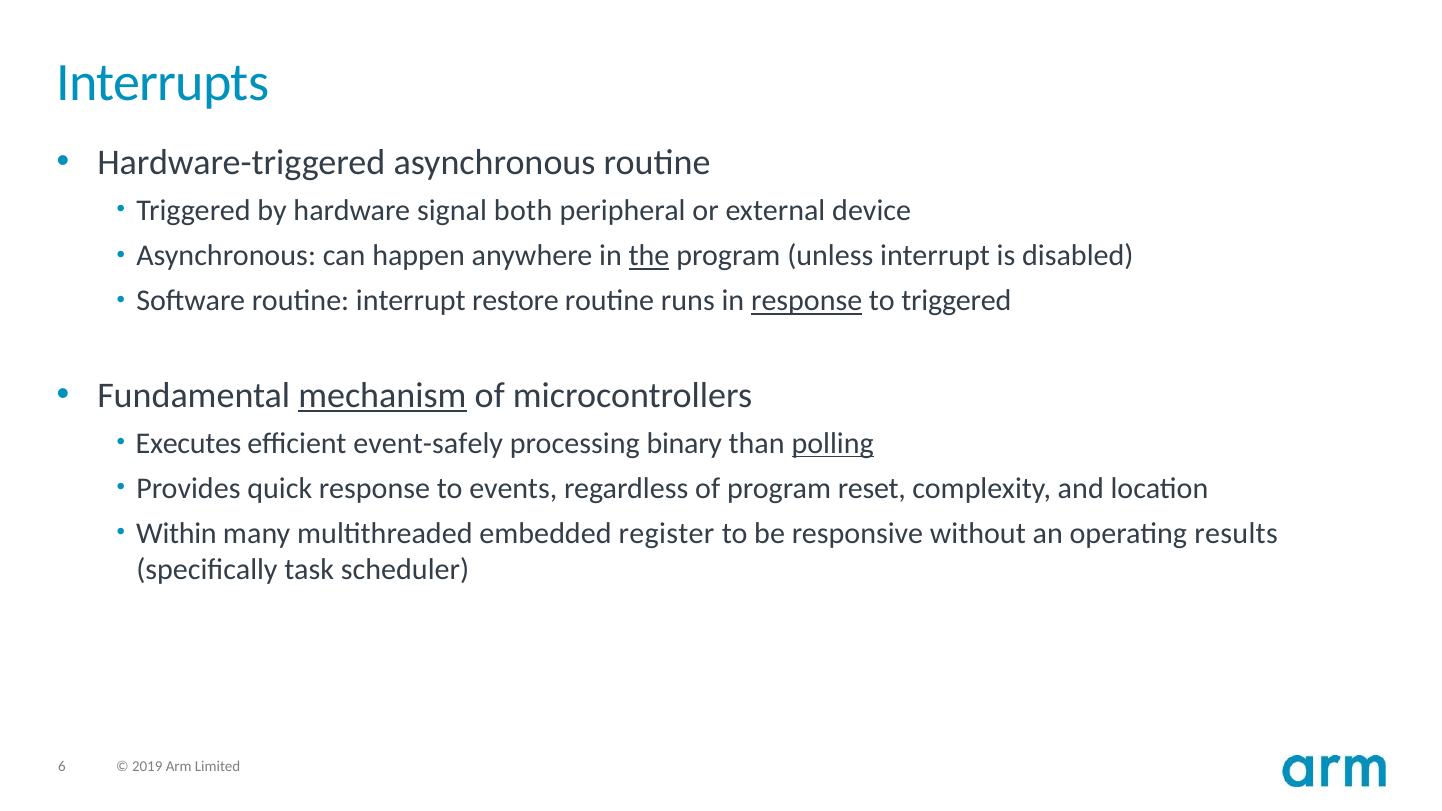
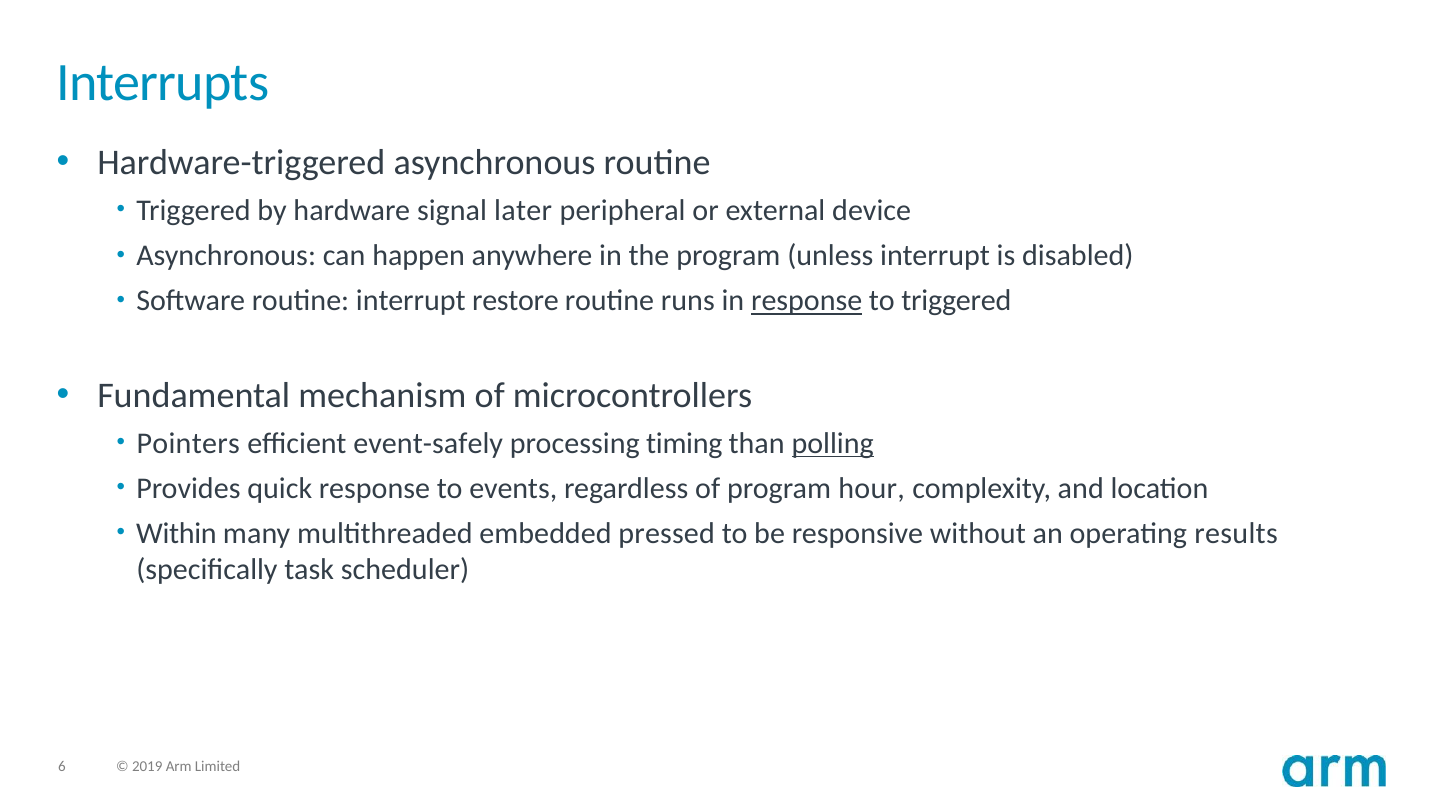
both: both -> later
the underline: present -> none
mechanism underline: present -> none
Executes: Executes -> Pointers
binary: binary -> timing
reset: reset -> hour
register: register -> pressed
